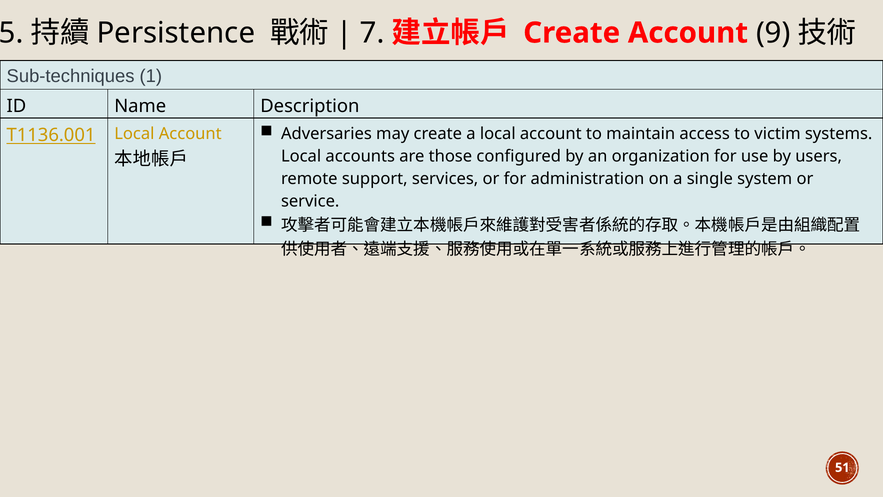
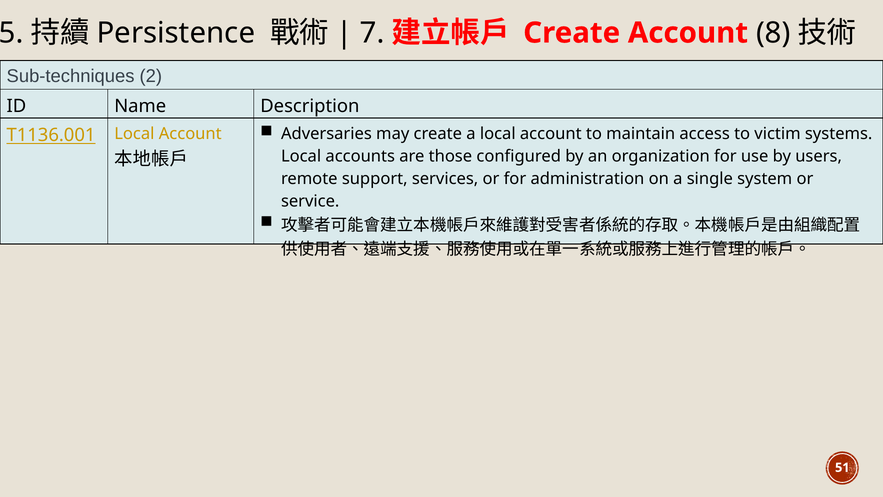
9: 9 -> 8
1: 1 -> 2
